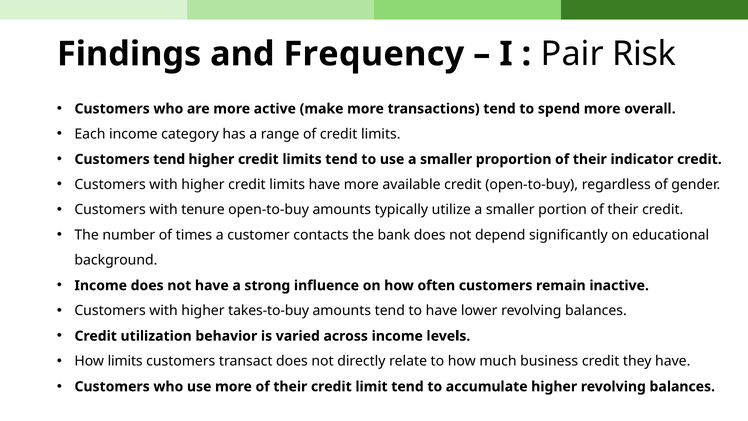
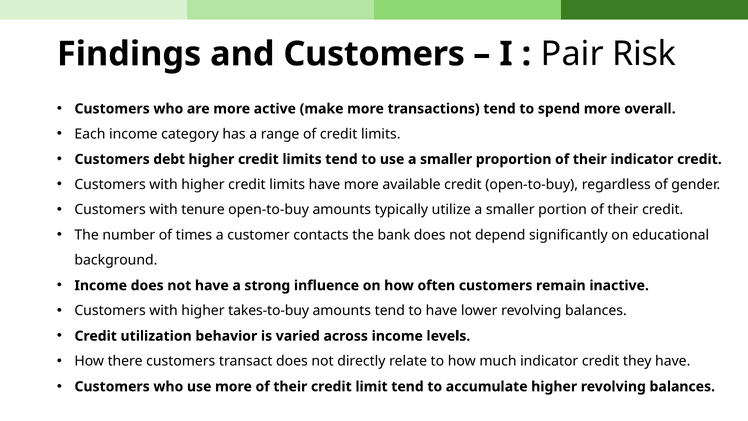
and Frequency: Frequency -> Customers
Customers tend: tend -> debt
How limits: limits -> there
much business: business -> indicator
